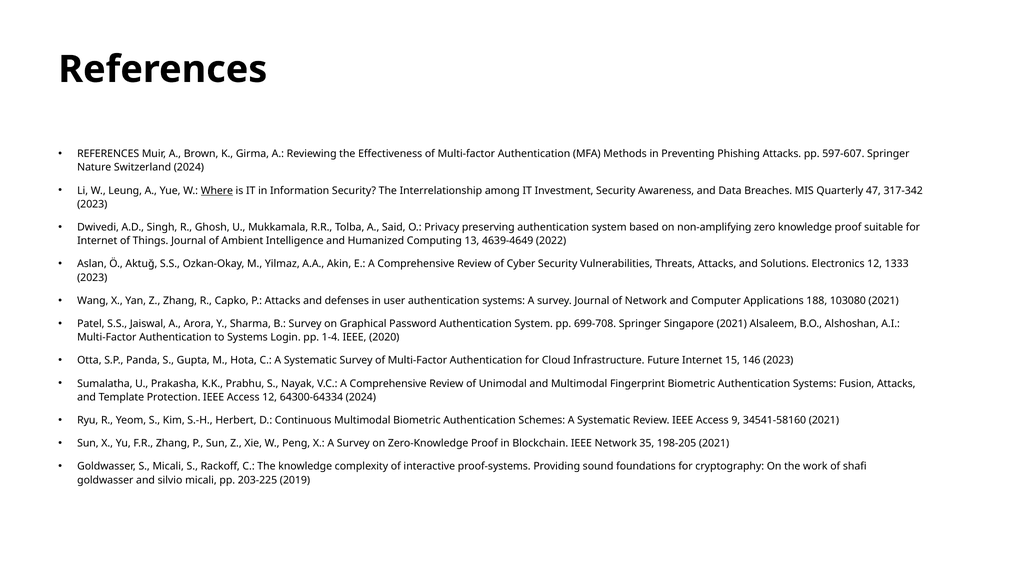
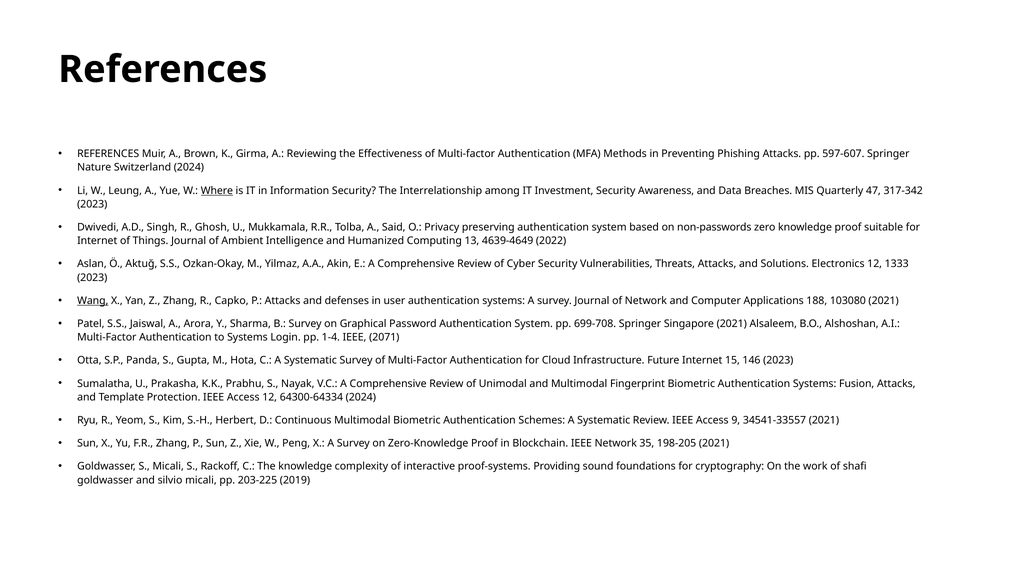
non-amplifying: non-amplifying -> non-passwords
Wang underline: none -> present
2020: 2020 -> 2071
34541-58160: 34541-58160 -> 34541-33557
